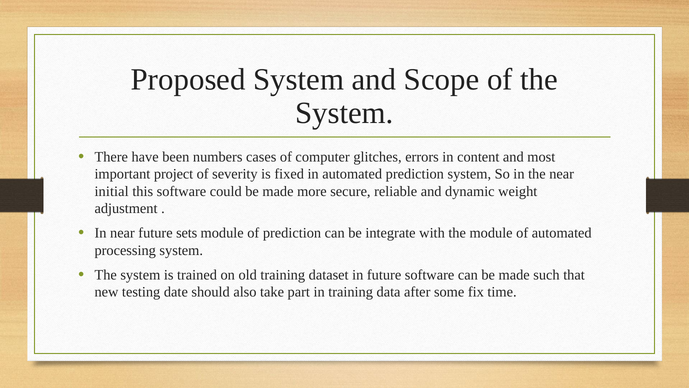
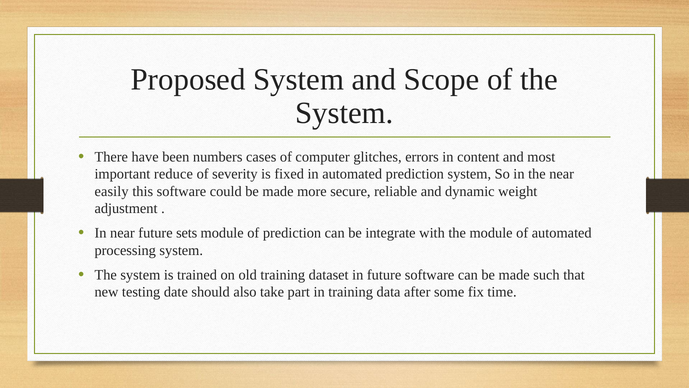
project: project -> reduce
initial: initial -> easily
